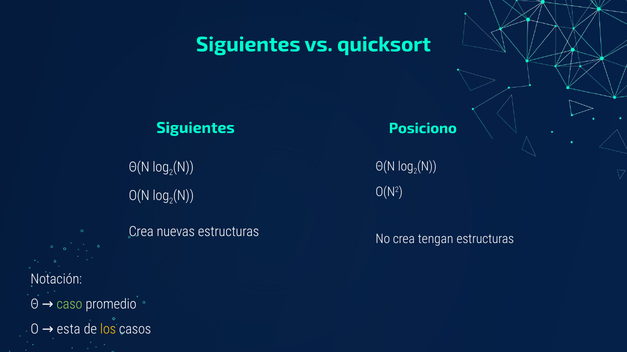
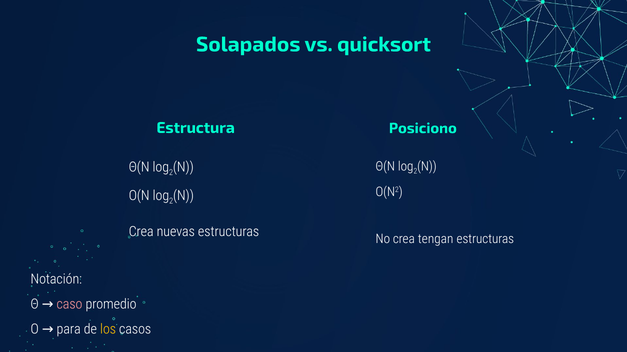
Siguientes at (248, 44): Siguientes -> Solapados
Siguientes at (196, 128): Siguientes -> Estructura
caso colour: light green -> pink
esta: esta -> para
